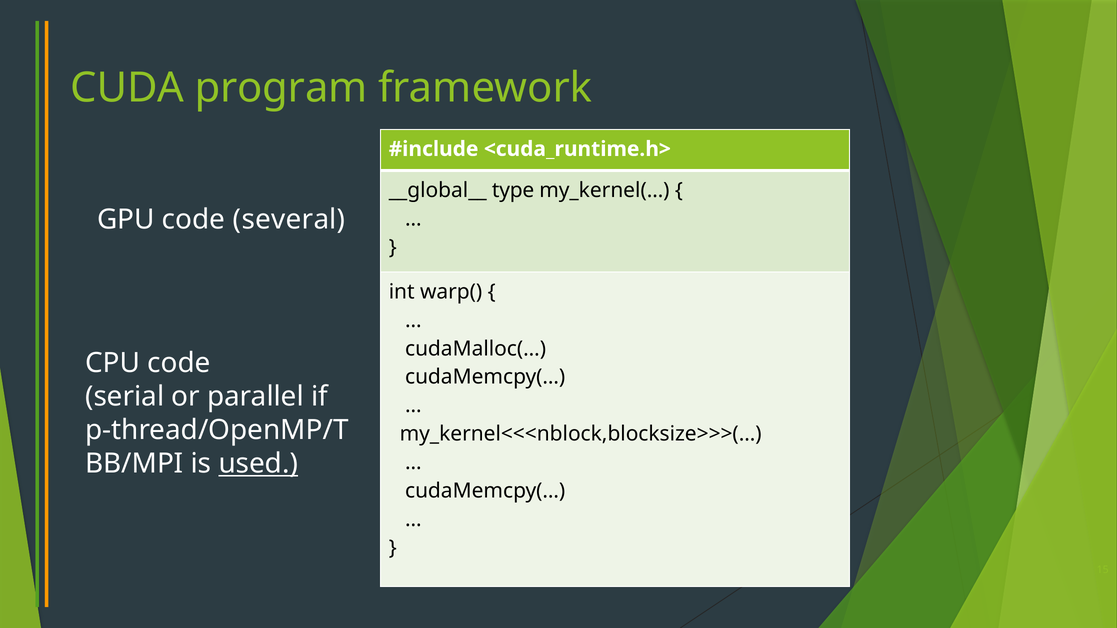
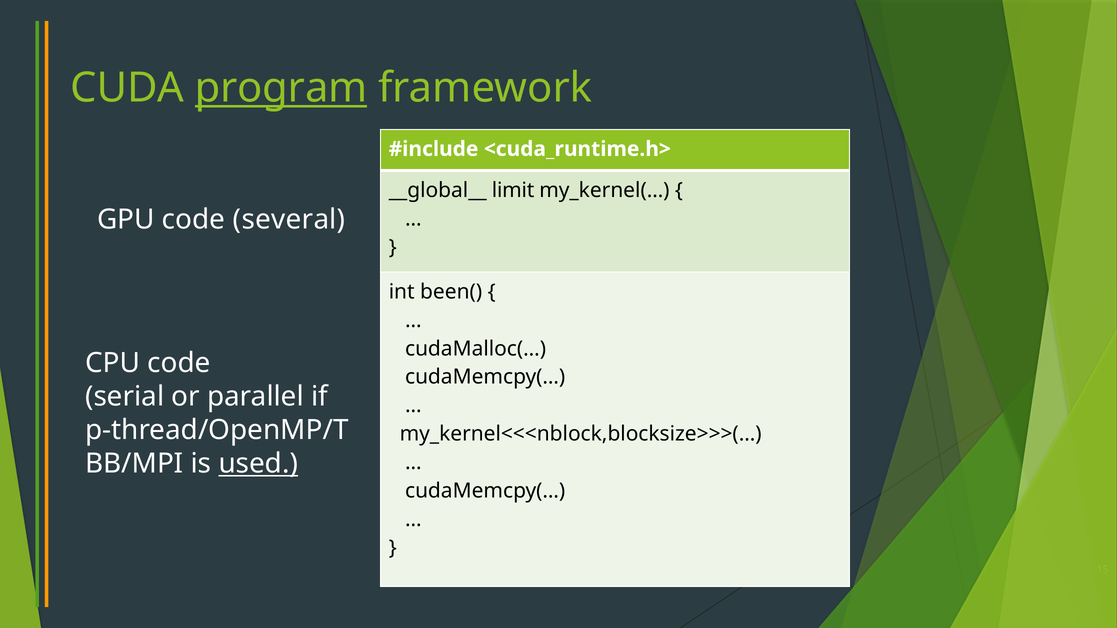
program underline: none -> present
type: type -> limit
warp(: warp( -> been(
